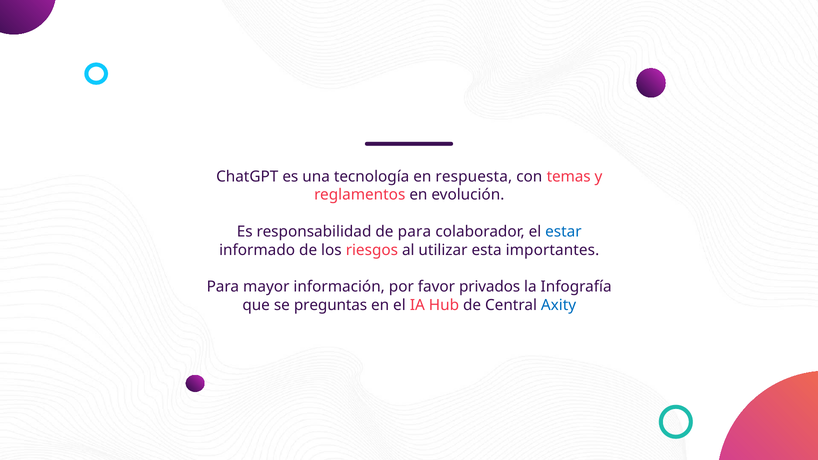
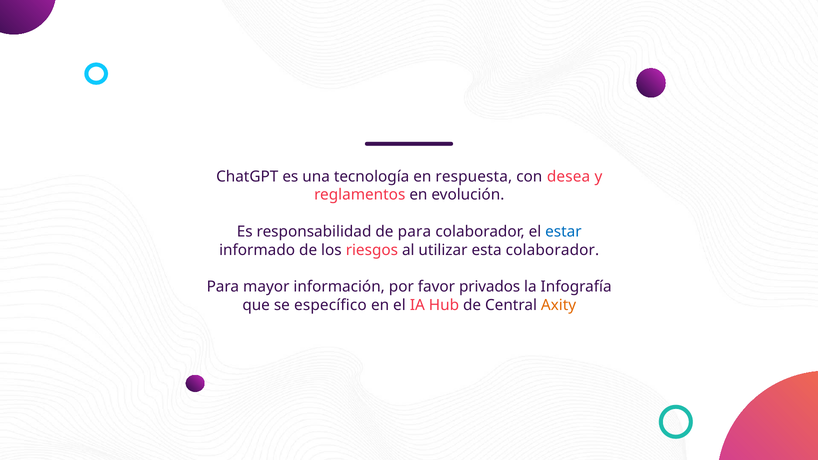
temas: temas -> desea
esta importantes: importantes -> colaborador
preguntas: preguntas -> específico
Axity colour: blue -> orange
